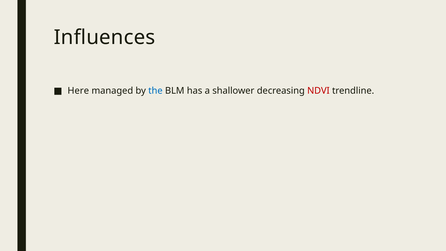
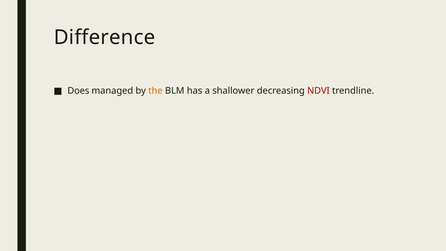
Influences: Influences -> Difference
Here: Here -> Does
the colour: blue -> orange
